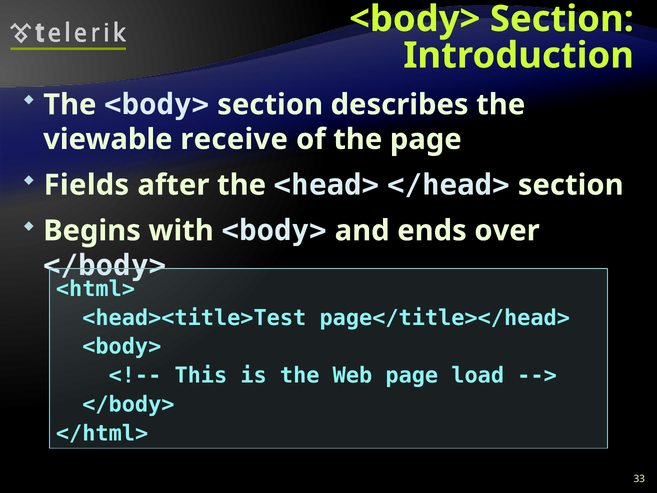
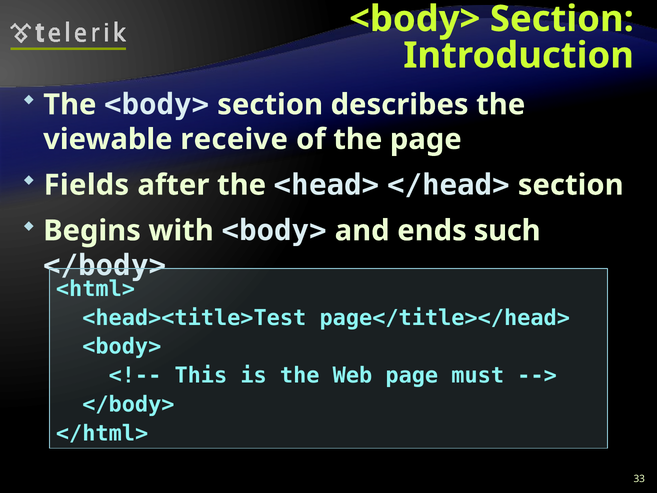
over: over -> such
load: load -> must
